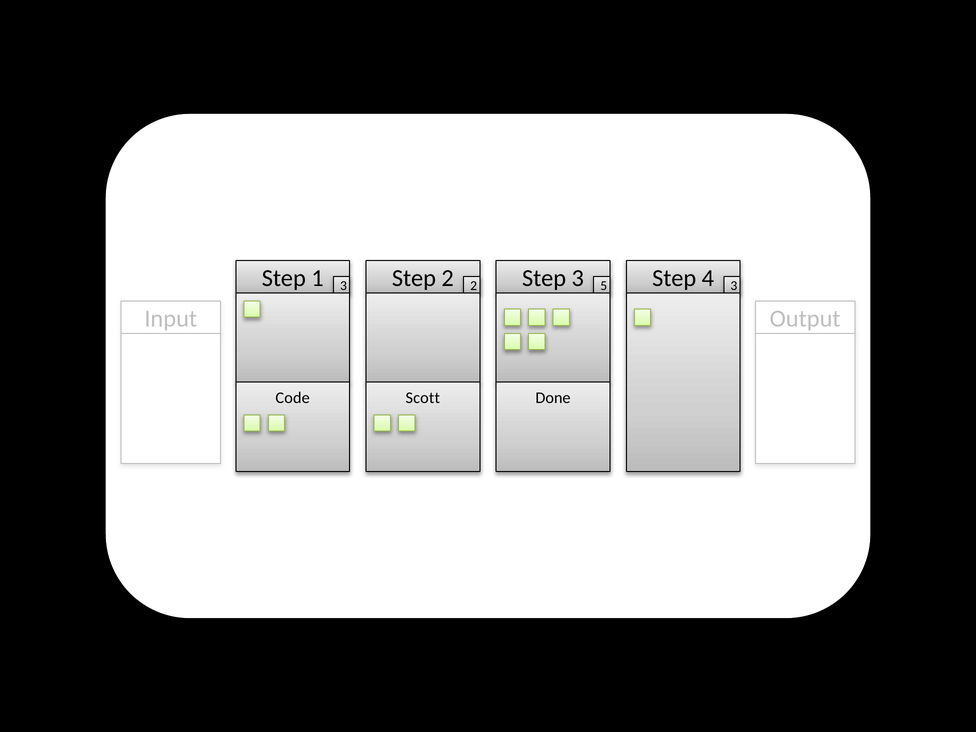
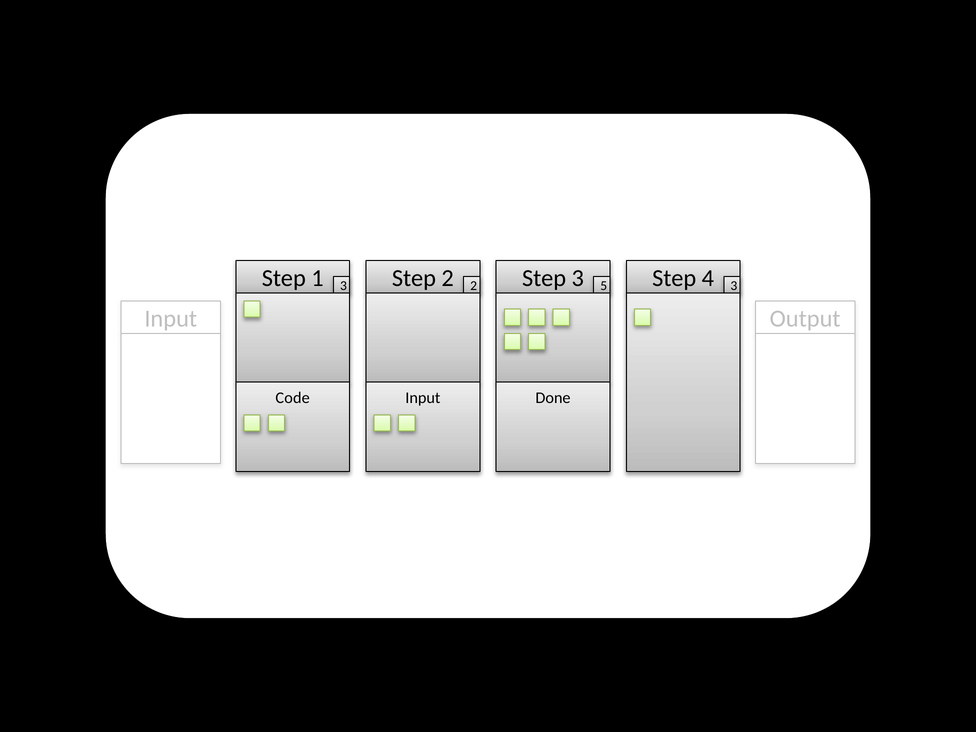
Scott at (423, 398): Scott -> Input
